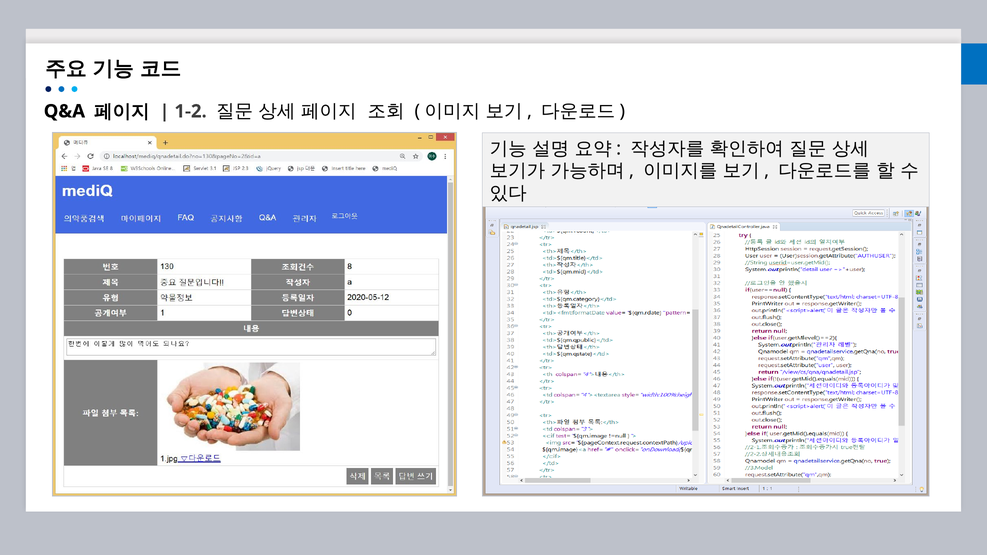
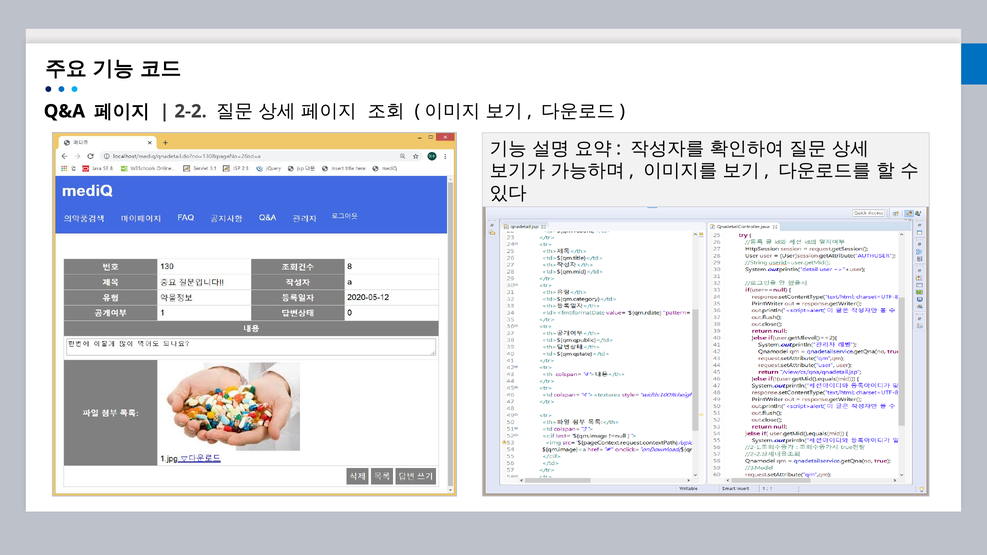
1-2: 1-2 -> 2-2
